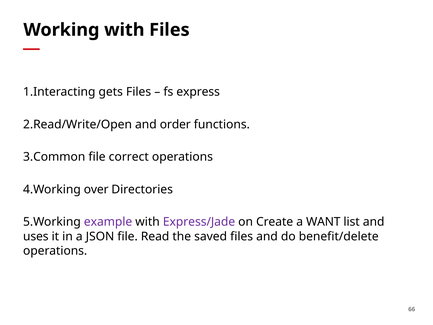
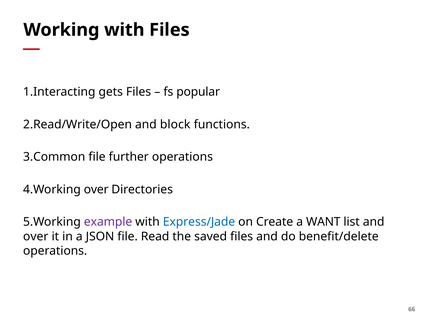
express: express -> popular
order: order -> block
correct: correct -> further
Express/Jade colour: purple -> blue
uses at (36, 236): uses -> over
